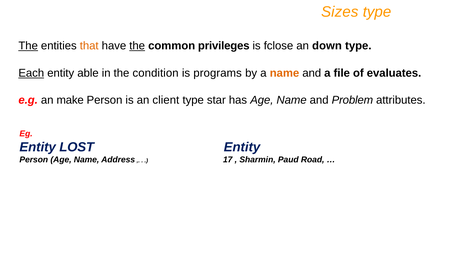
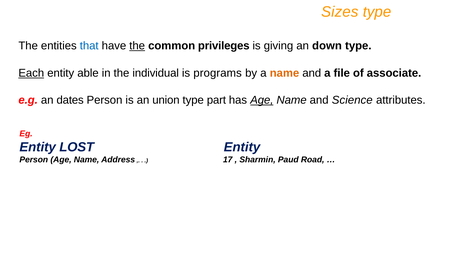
The at (28, 46) underline: present -> none
that colour: orange -> blue
fclose: fclose -> giving
condition: condition -> individual
evaluates: evaluates -> associate
make: make -> dates
client: client -> union
star: star -> part
Age at (262, 100) underline: none -> present
Problem: Problem -> Science
